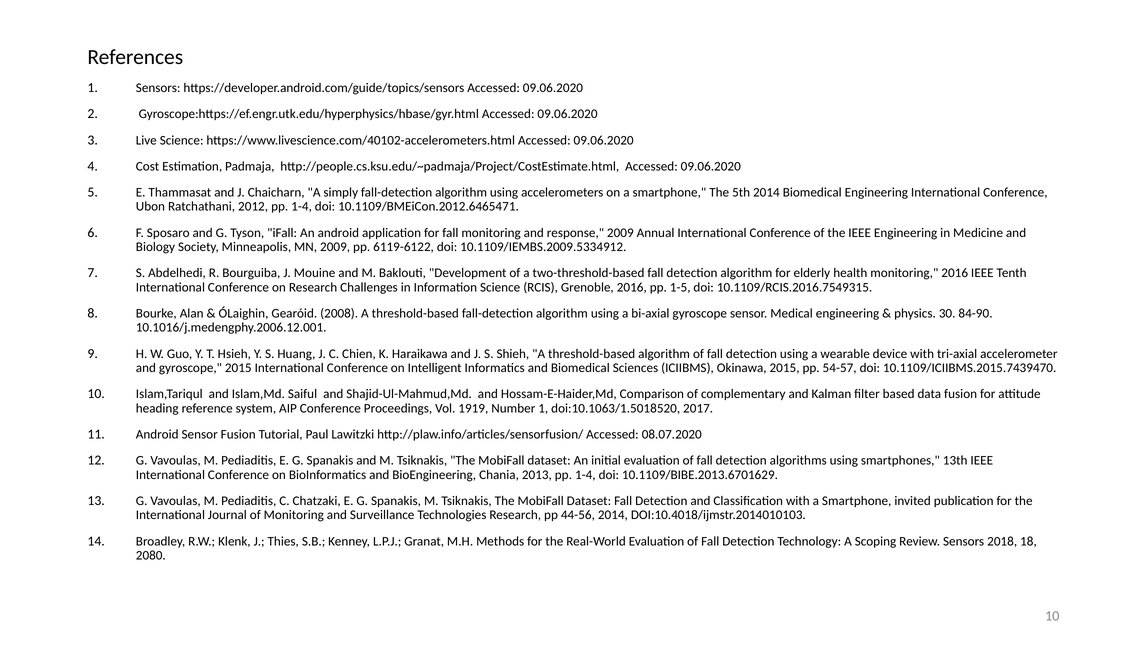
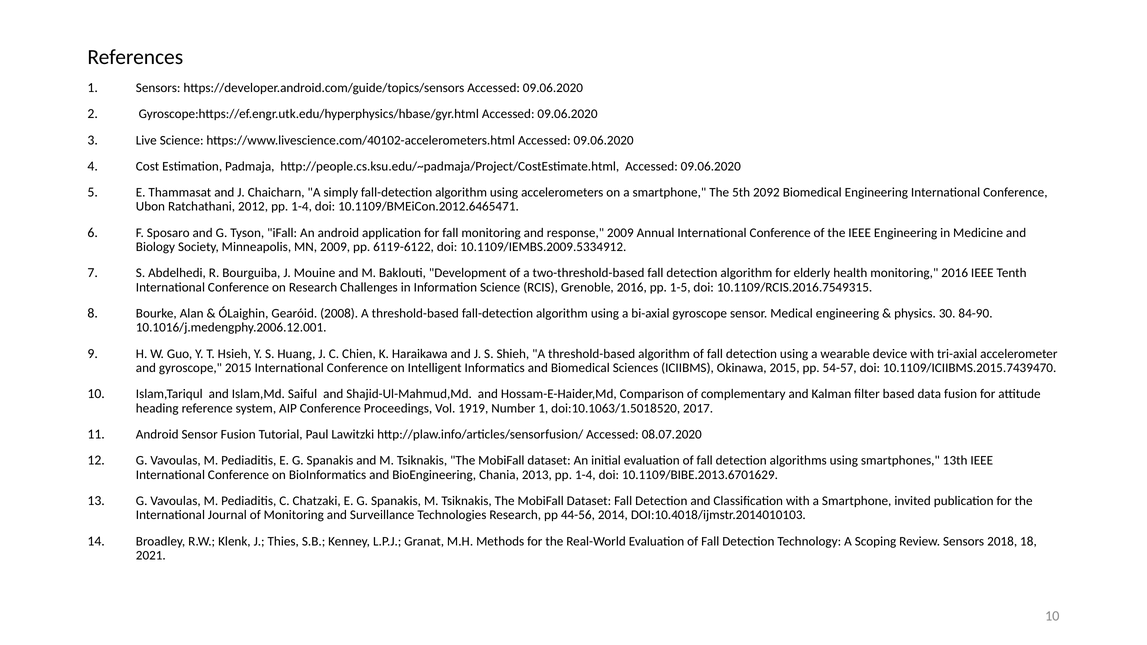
5th 2014: 2014 -> 2092
2080: 2080 -> 2021
